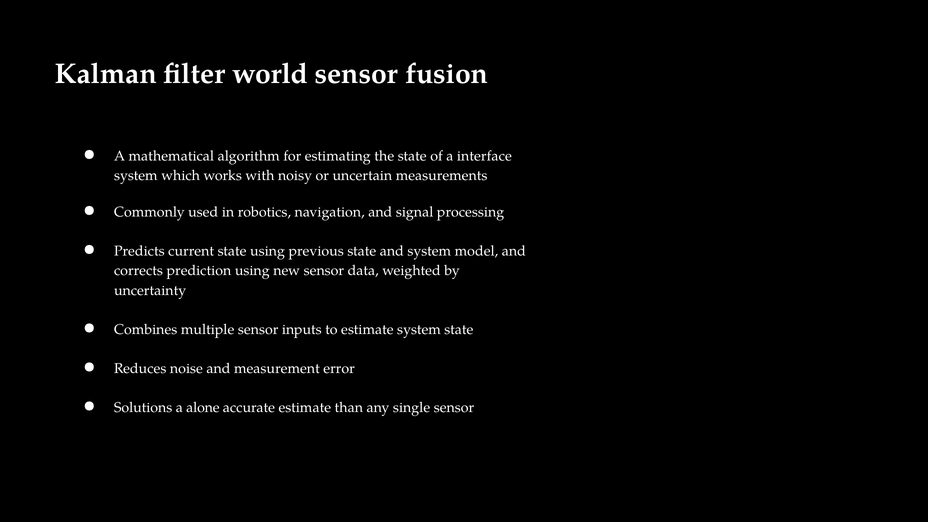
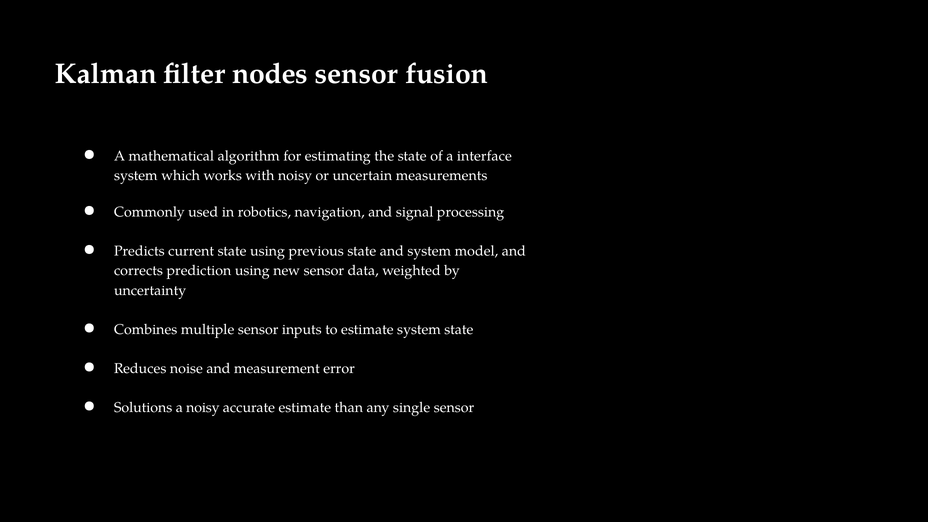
world: world -> nodes
a alone: alone -> noisy
